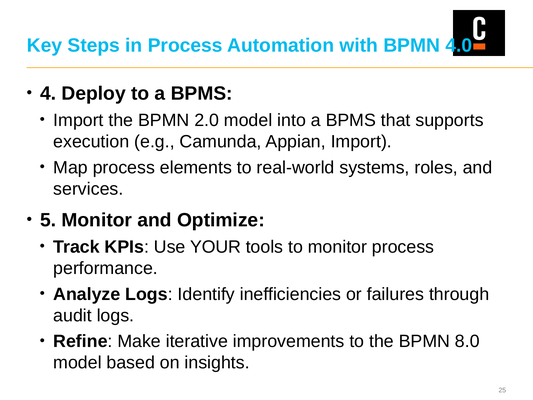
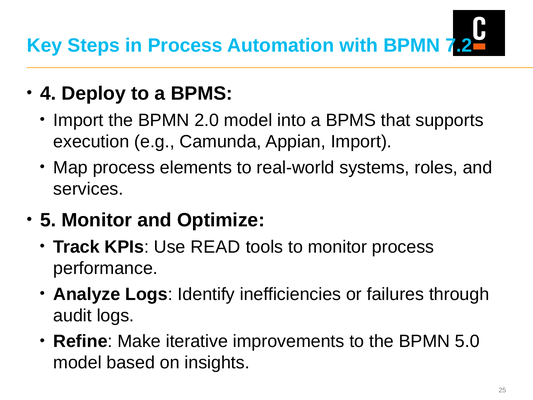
4.0: 4.0 -> 7.2
YOUR: YOUR -> READ
8.0: 8.0 -> 5.0
